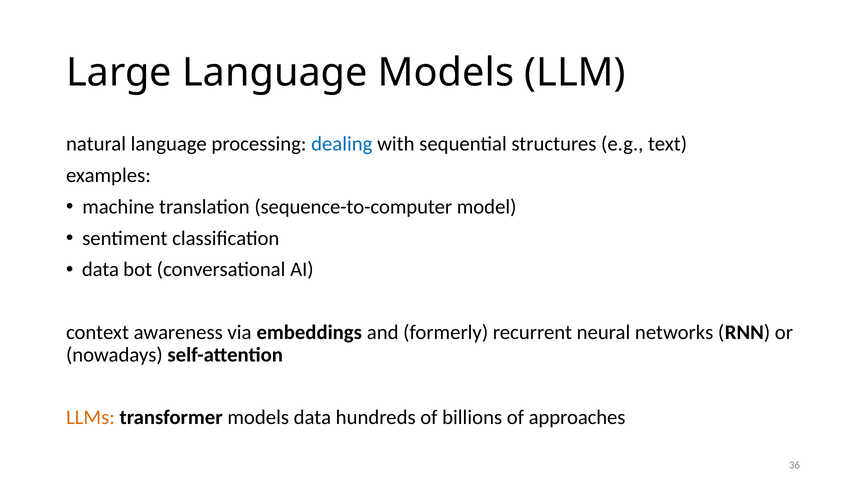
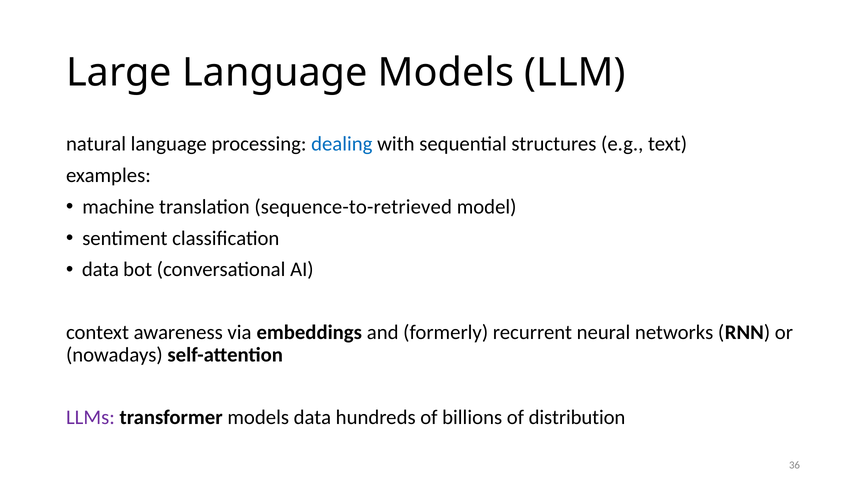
sequence-to-computer: sequence-to-computer -> sequence-to-retrieved
LLMs colour: orange -> purple
approaches: approaches -> distribution
